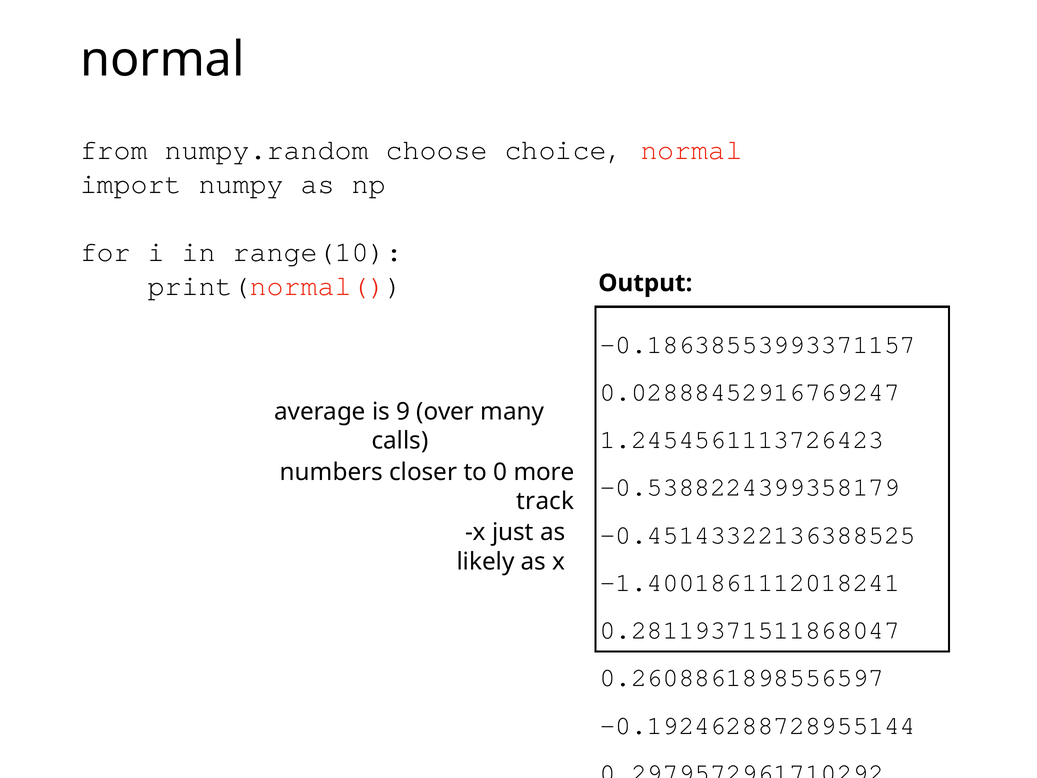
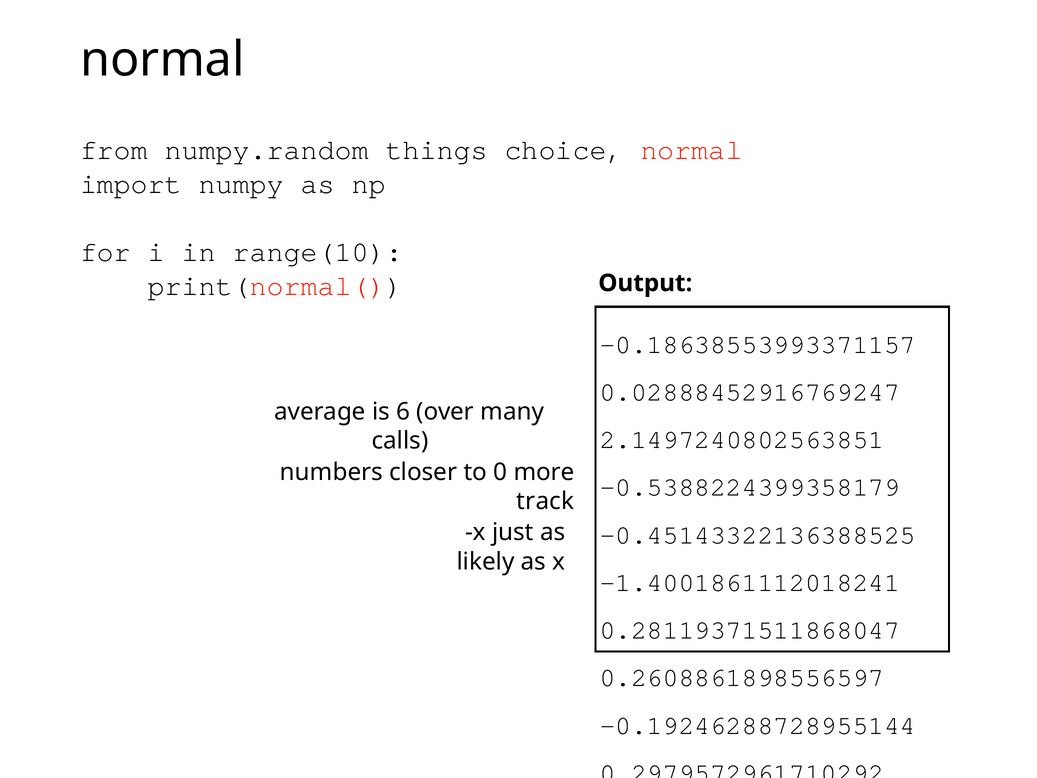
choose: choose -> things
9: 9 -> 6
1.2454561113726423: 1.2454561113726423 -> 2.1497240802563851
